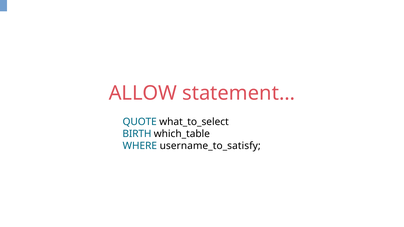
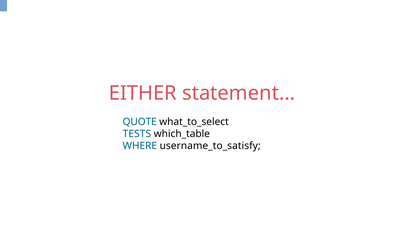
ALLOW: ALLOW -> EITHER
BIRTH: BIRTH -> TESTS
